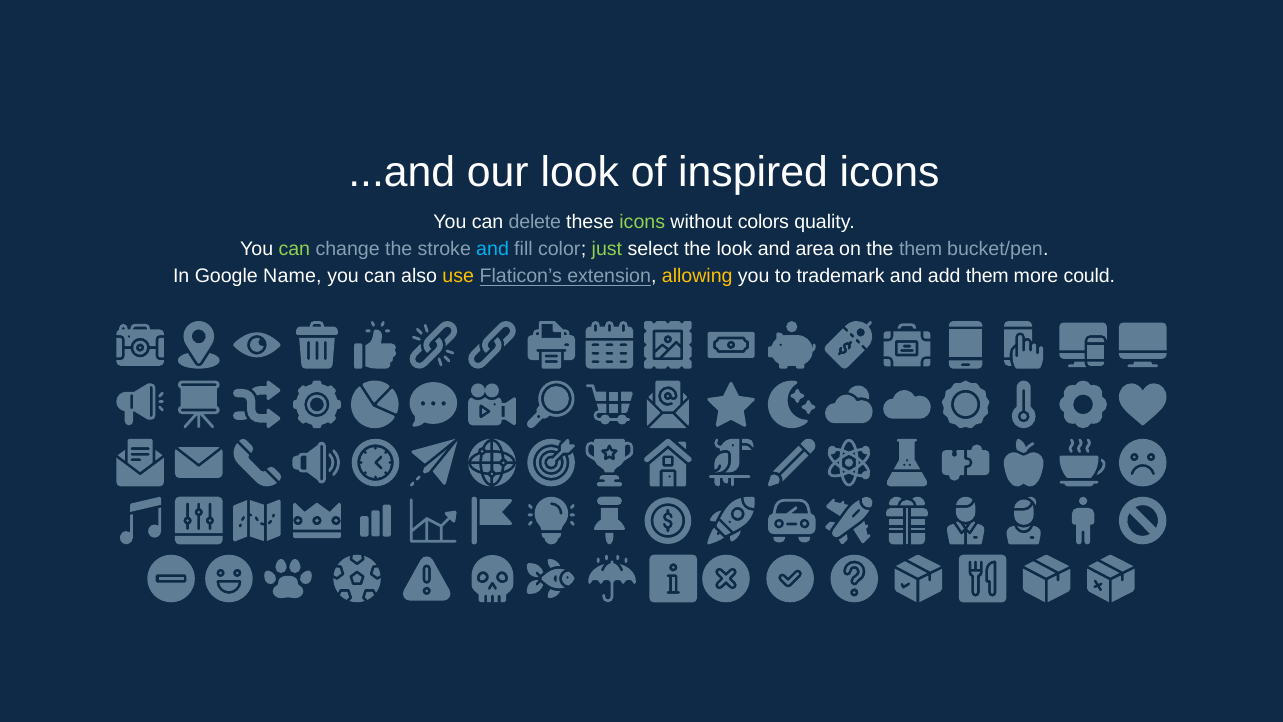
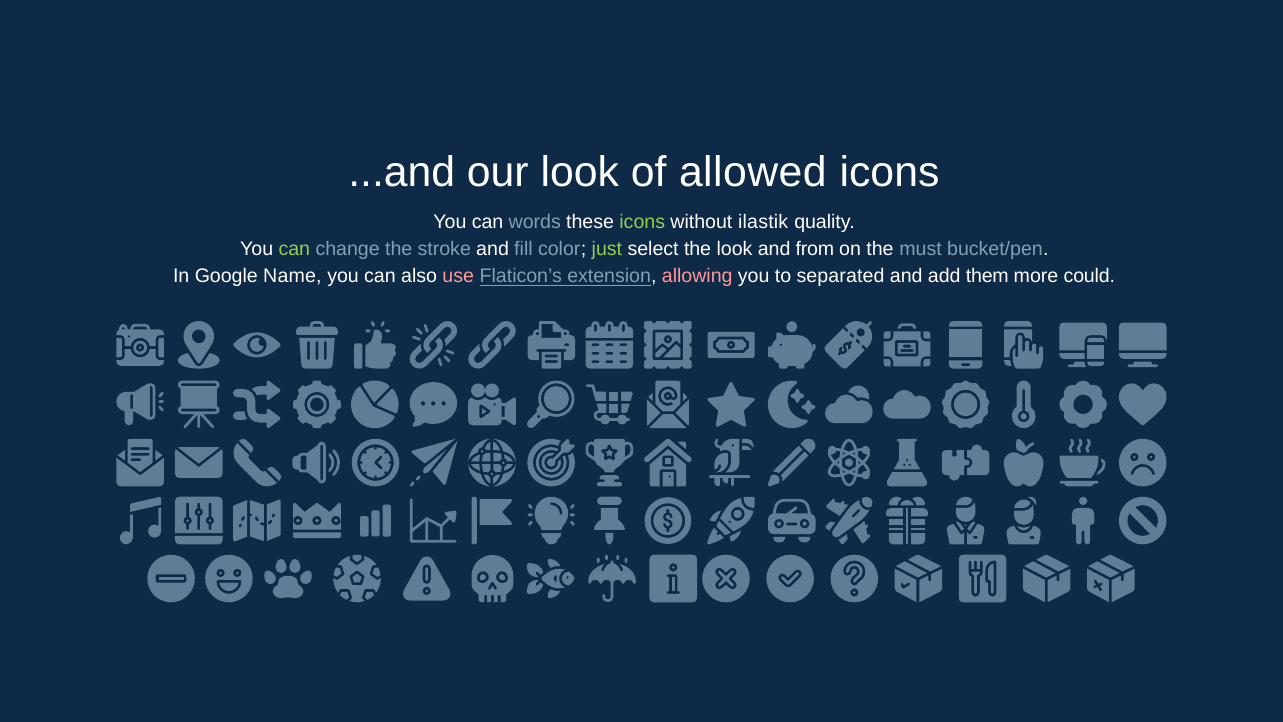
inspired: inspired -> allowed
delete: delete -> words
colors: colors -> ilastik
and at (493, 249) colour: light blue -> white
area: area -> from
the them: them -> must
use colour: yellow -> pink
allowing colour: yellow -> pink
trademark: trademark -> separated
